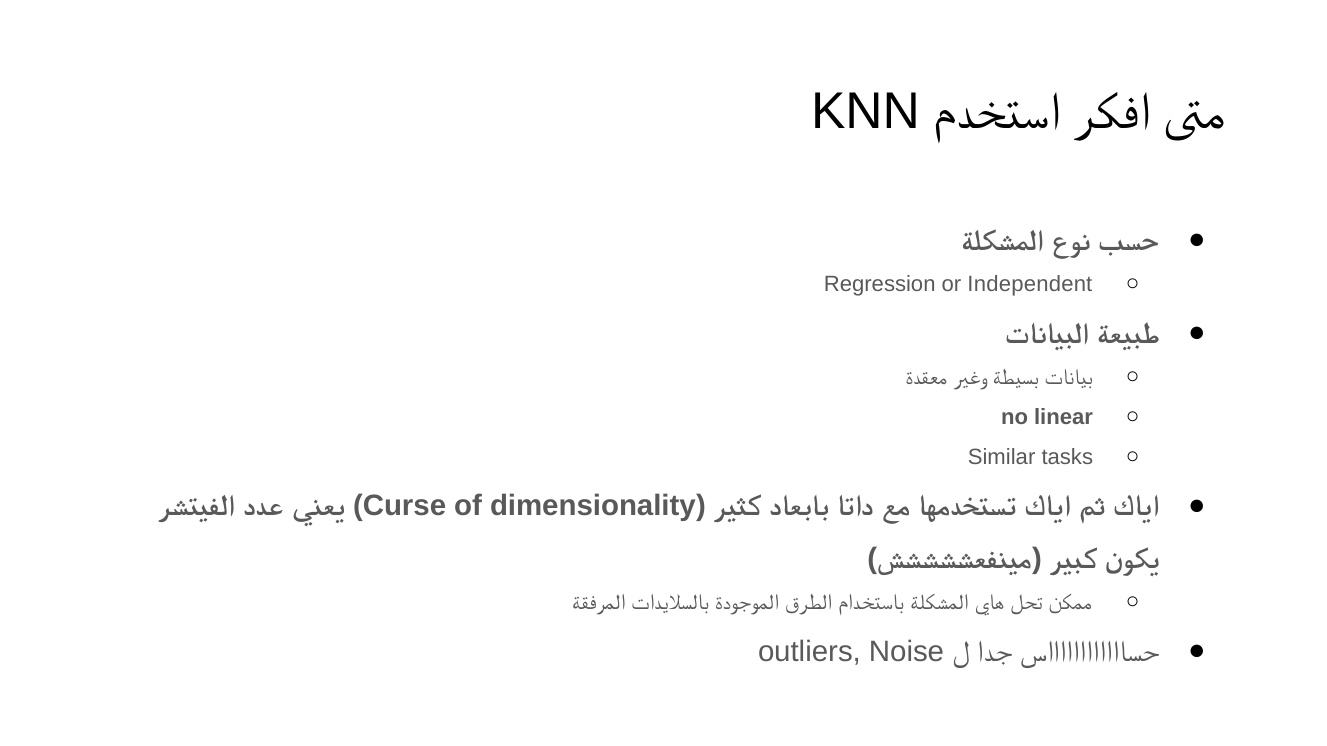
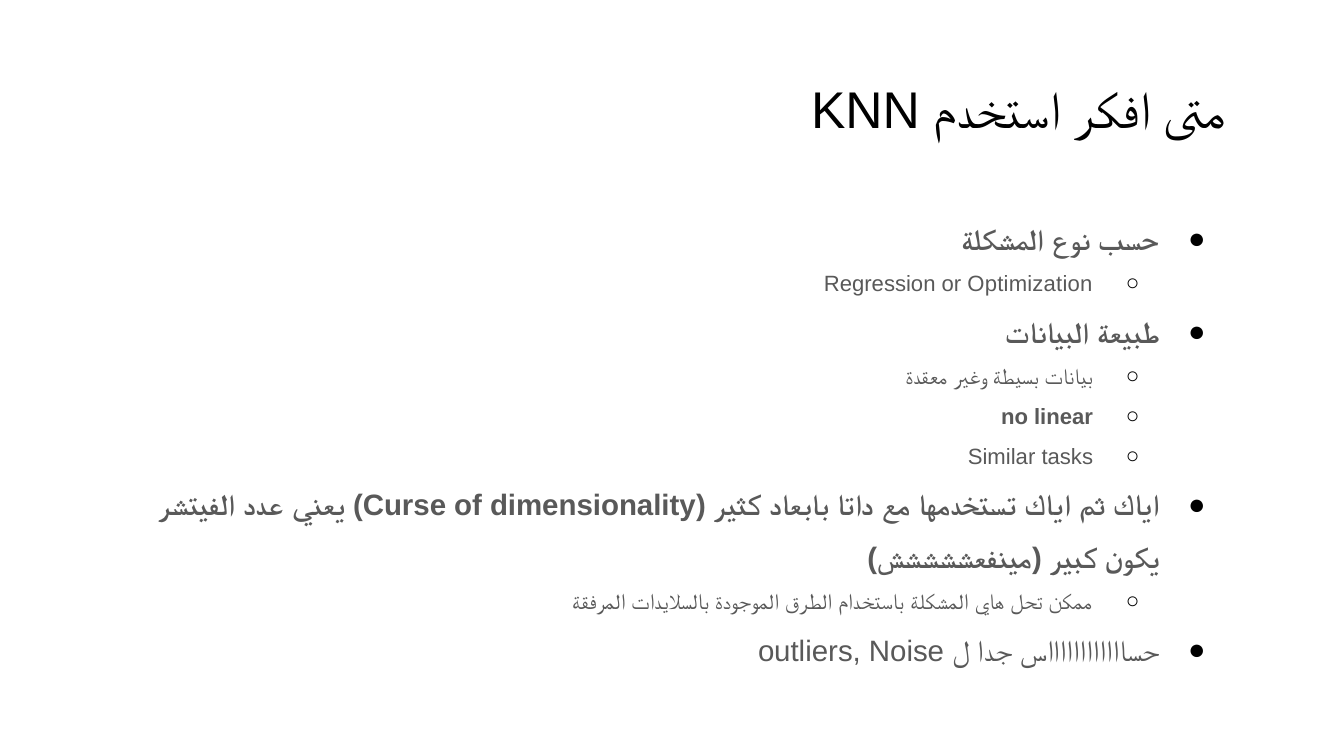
Independent: Independent -> Optimization
